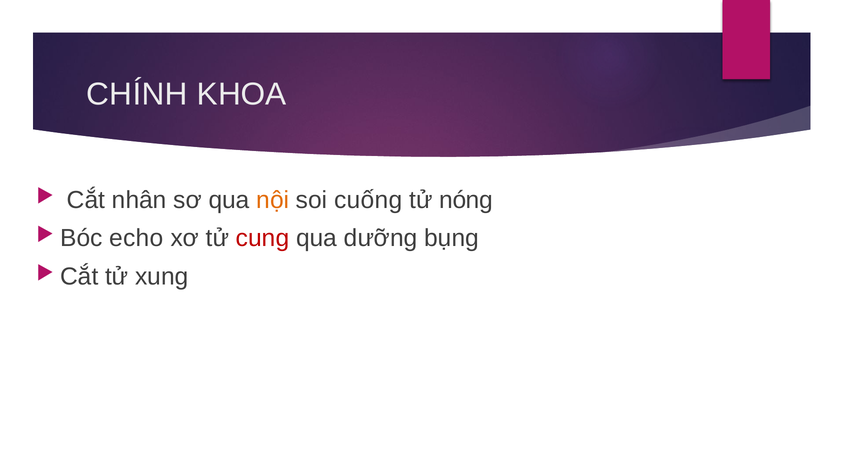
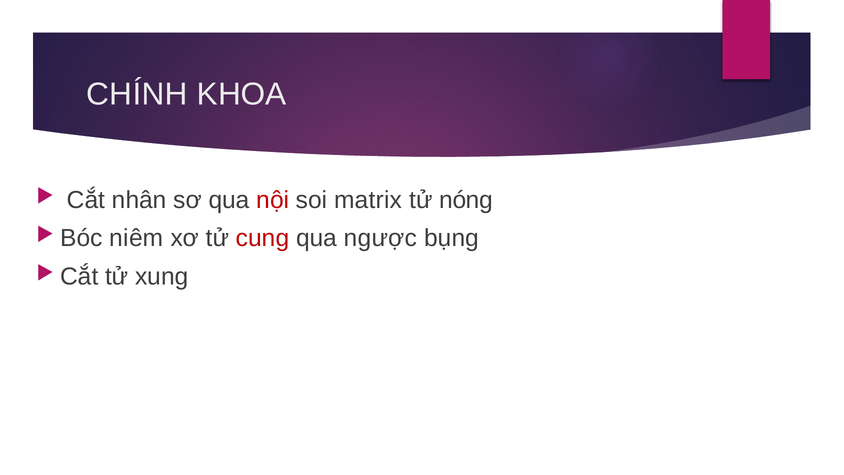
nội colour: orange -> red
cuống: cuống -> matrix
echo: echo -> niêm
dưỡng: dưỡng -> ngược
